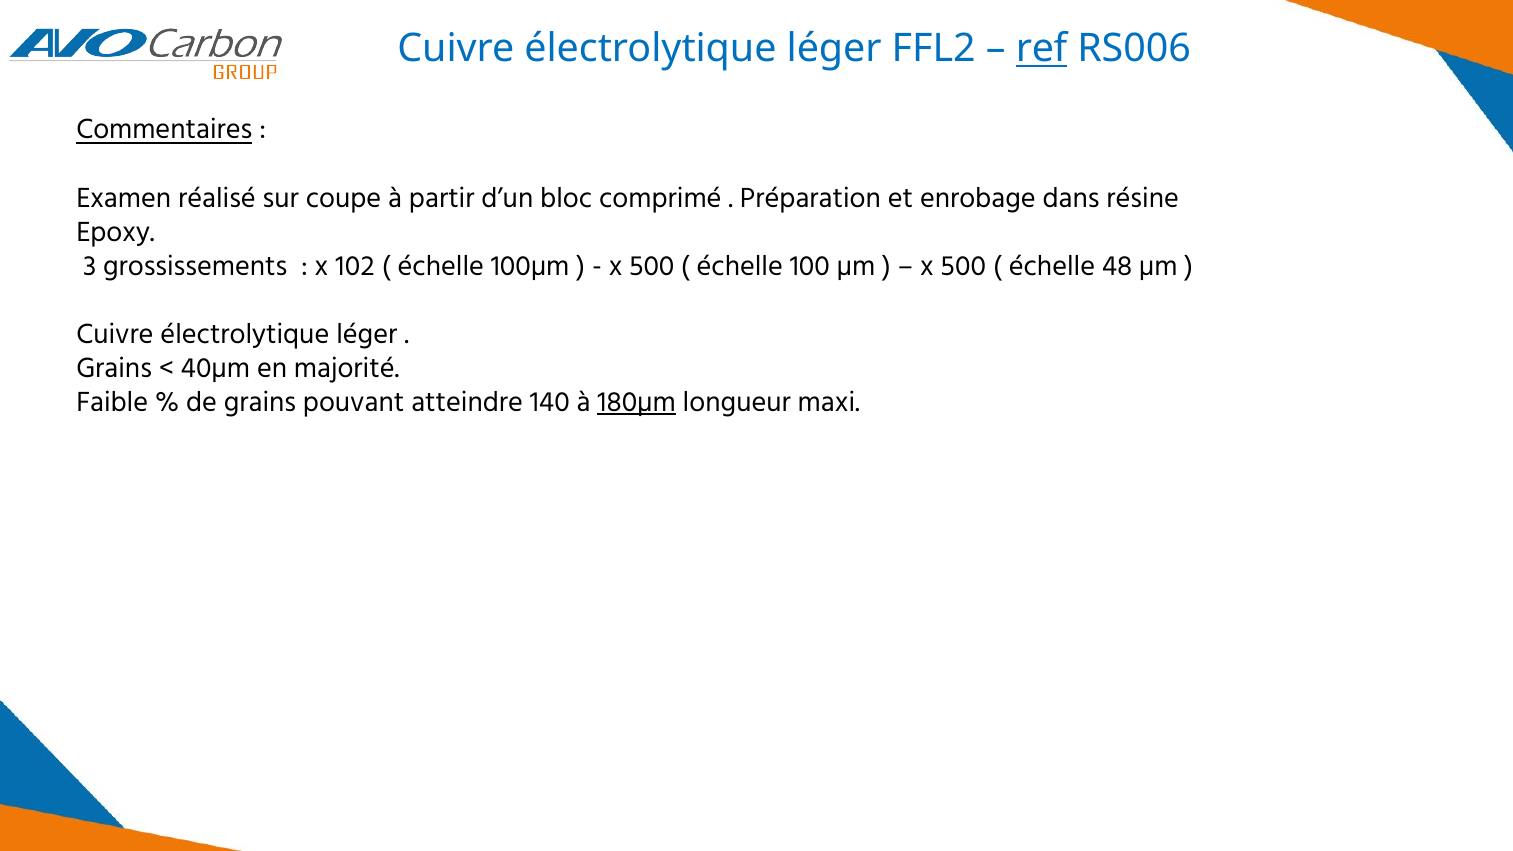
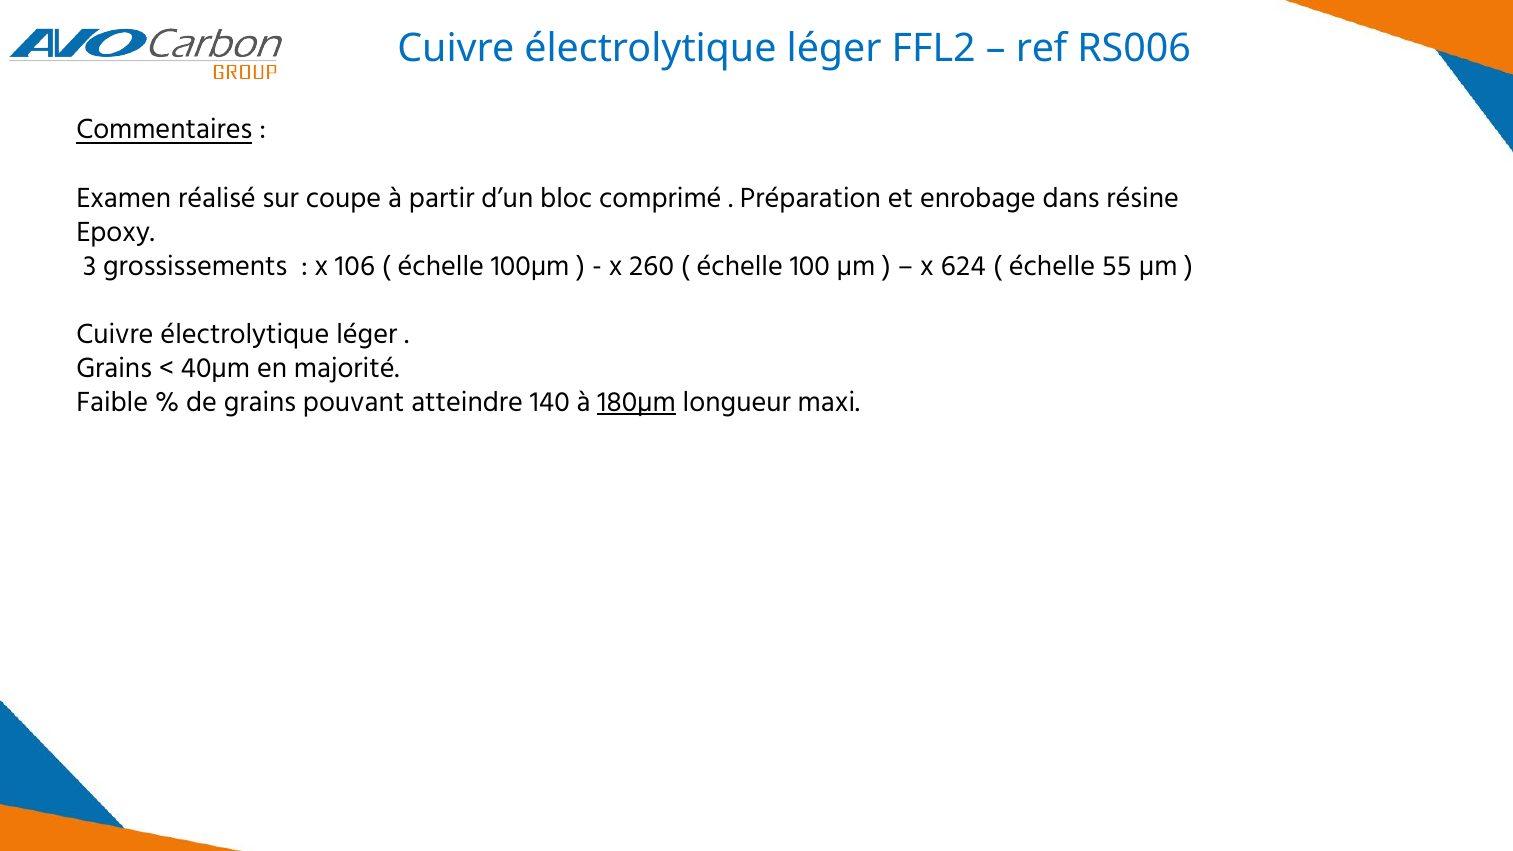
ref underline: present -> none
102: 102 -> 106
500 at (652, 266): 500 -> 260
500 at (963, 266): 500 -> 624
48: 48 -> 55
